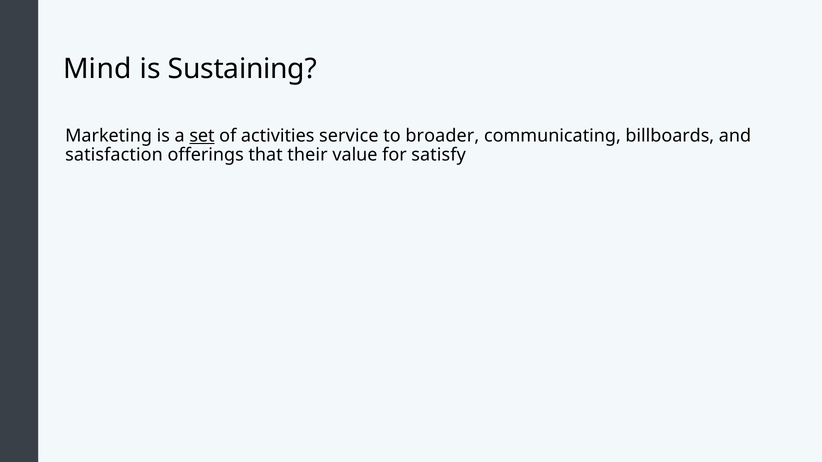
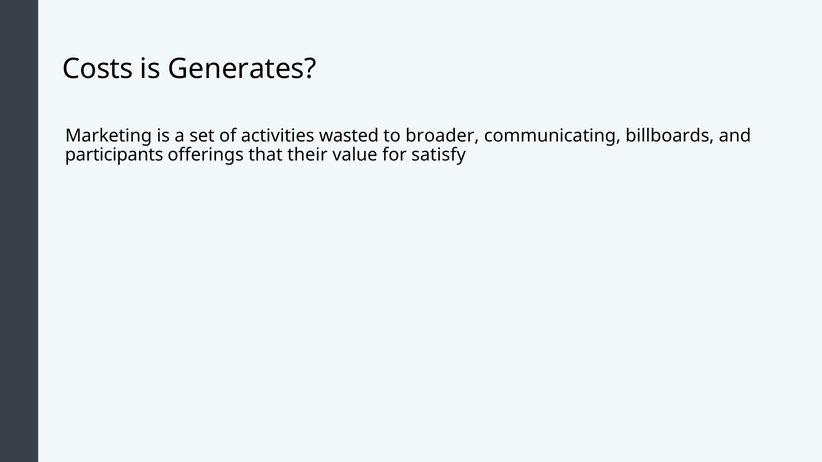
Mind: Mind -> Costs
Sustaining: Sustaining -> Generates
set underline: present -> none
service: service -> wasted
satisfaction: satisfaction -> participants
